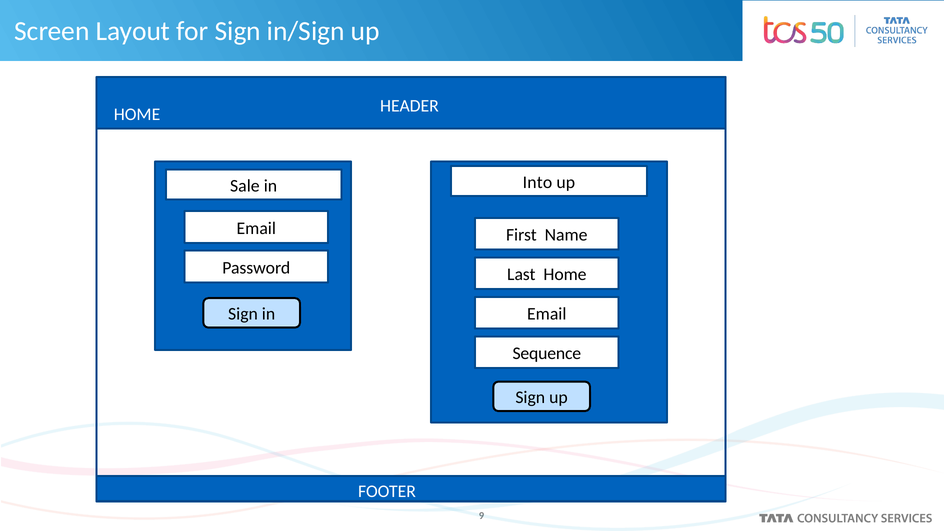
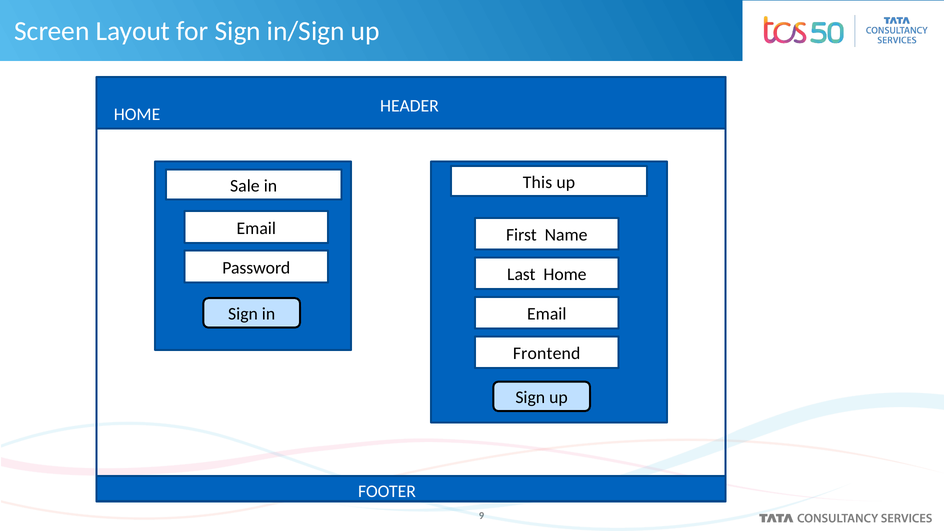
Into: Into -> This
Sequence: Sequence -> Frontend
